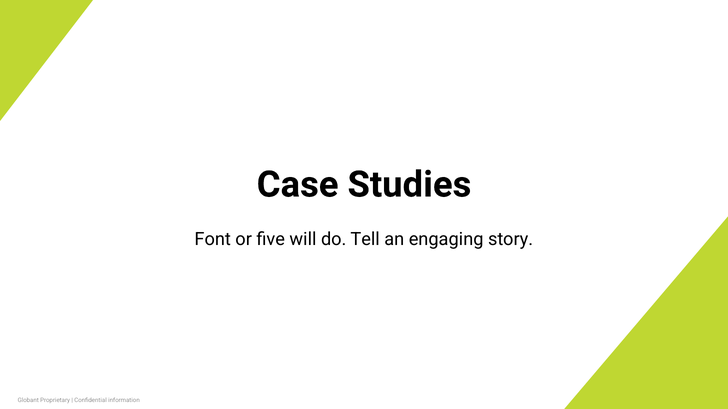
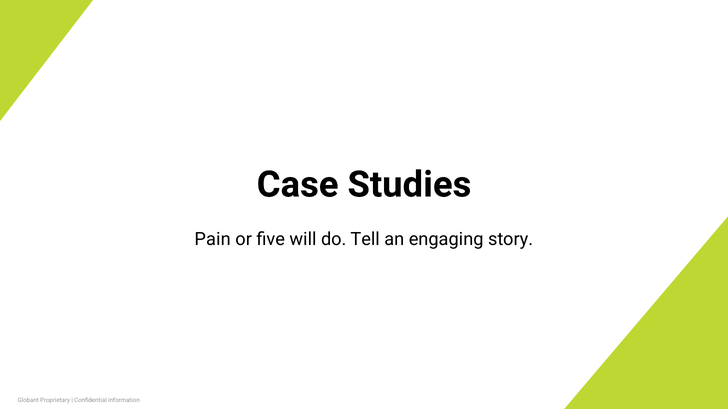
Font: Font -> Pain
